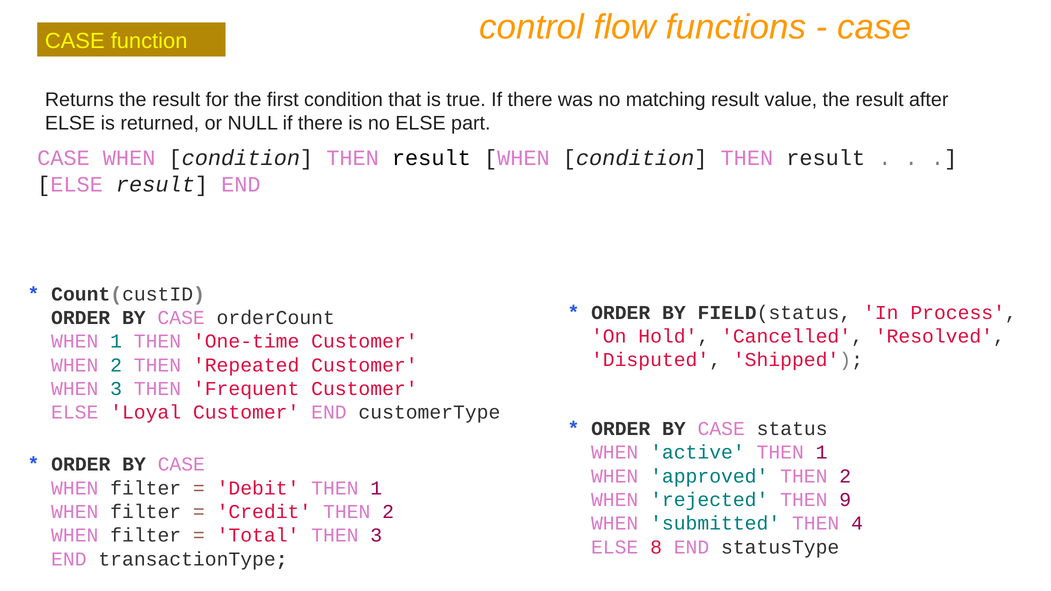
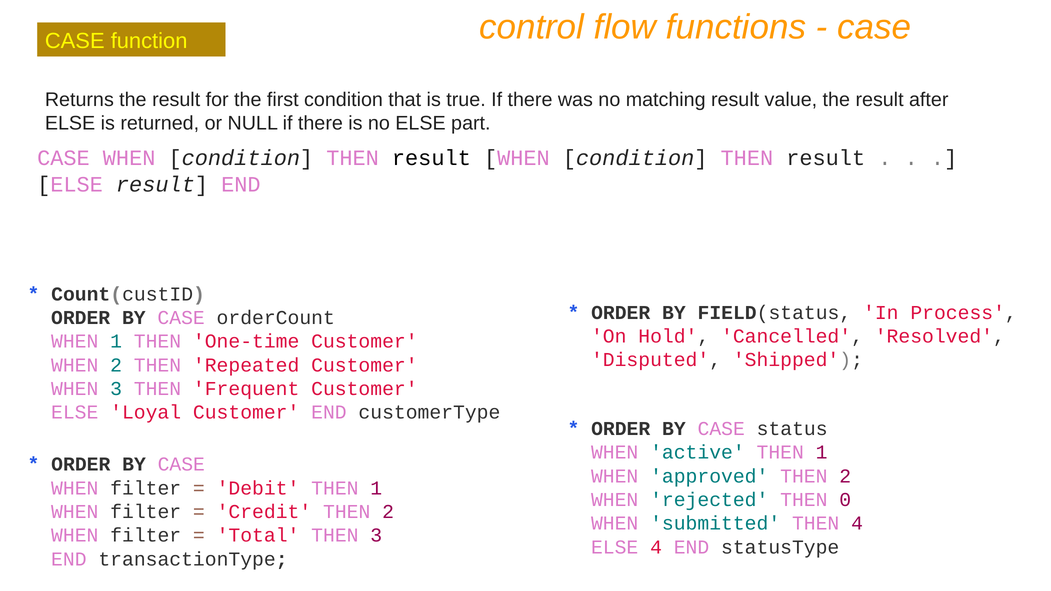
9: 9 -> 0
ELSE 8: 8 -> 4
